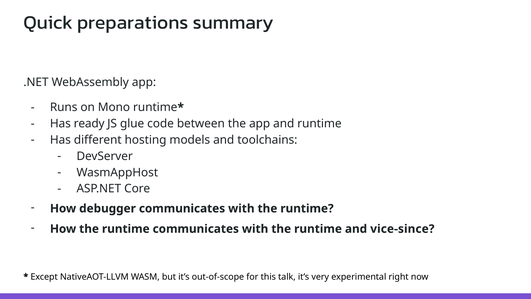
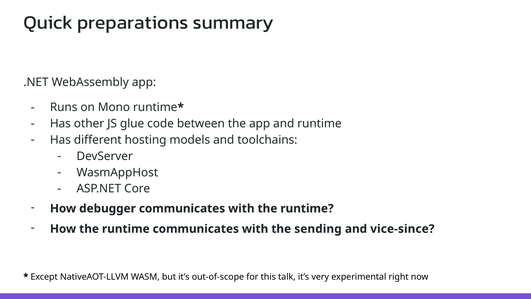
ready: ready -> other
runtime at (318, 229): runtime -> sending
